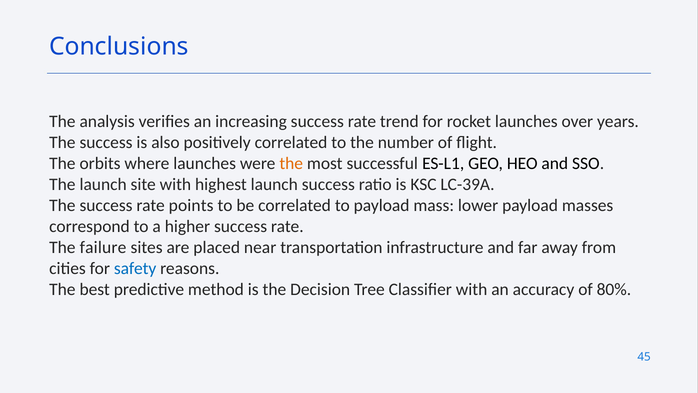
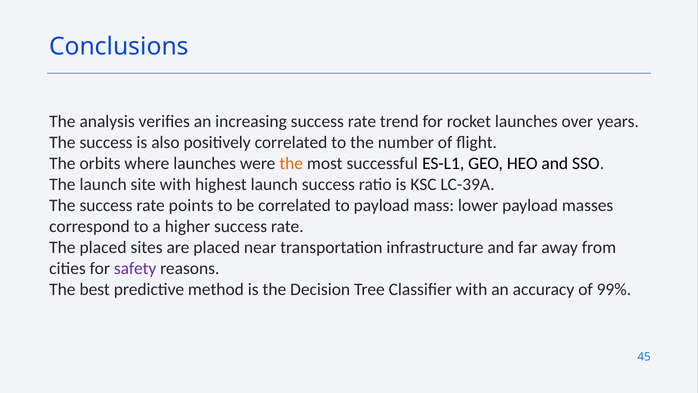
The failure: failure -> placed
safety colour: blue -> purple
80%: 80% -> 99%
